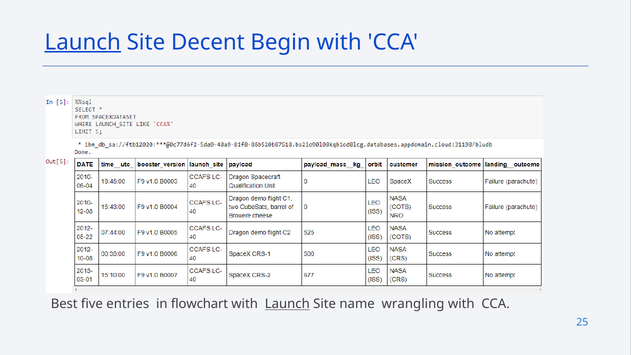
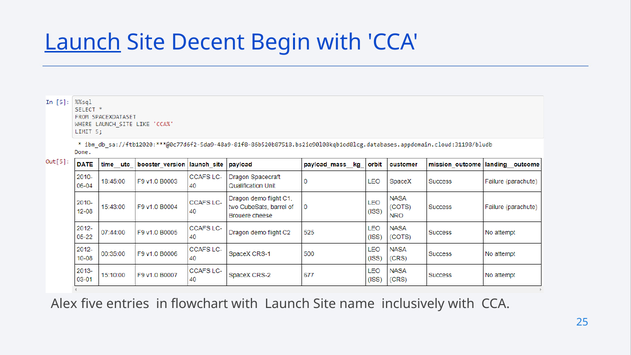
Best: Best -> Alex
Launch at (287, 304) underline: present -> none
wrangling: wrangling -> inclusively
